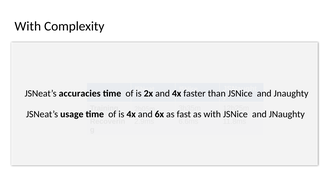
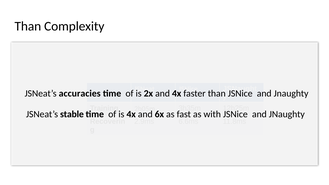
With at (28, 26): With -> Than
usage: usage -> stable
